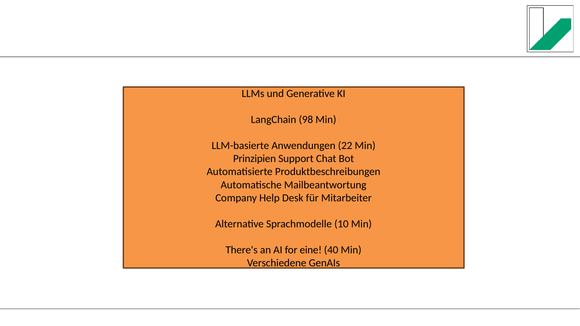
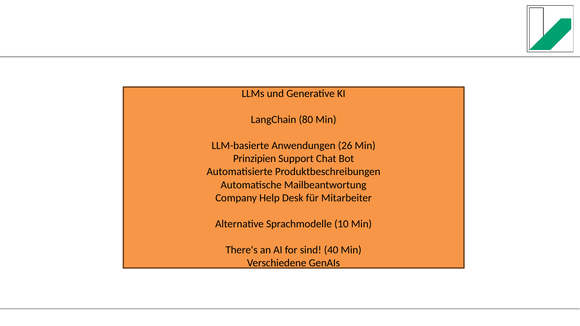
98: 98 -> 80
22: 22 -> 26
eine: eine -> sind
